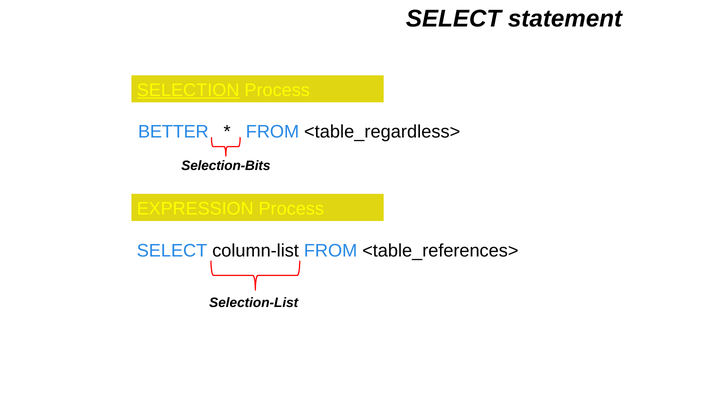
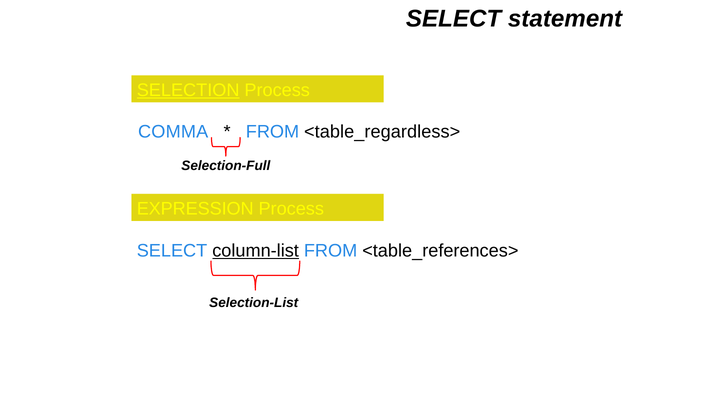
BETTER: BETTER -> COMMA
Selection-Bits: Selection-Bits -> Selection-Full
column-list underline: none -> present
